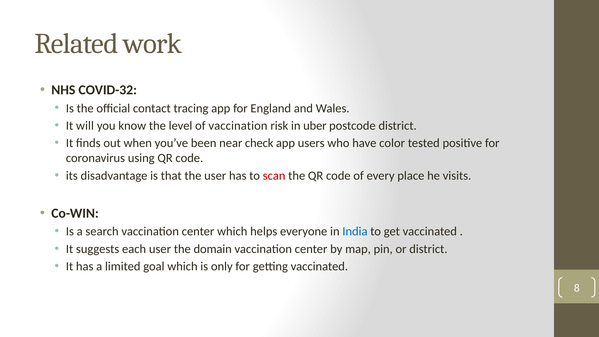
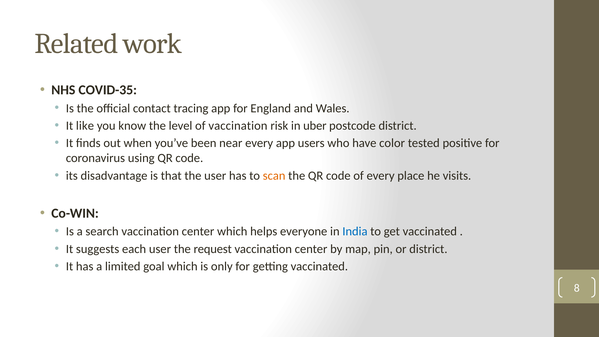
COVID-32: COVID-32 -> COVID-35
will: will -> like
near check: check -> every
scan colour: red -> orange
domain: domain -> request
